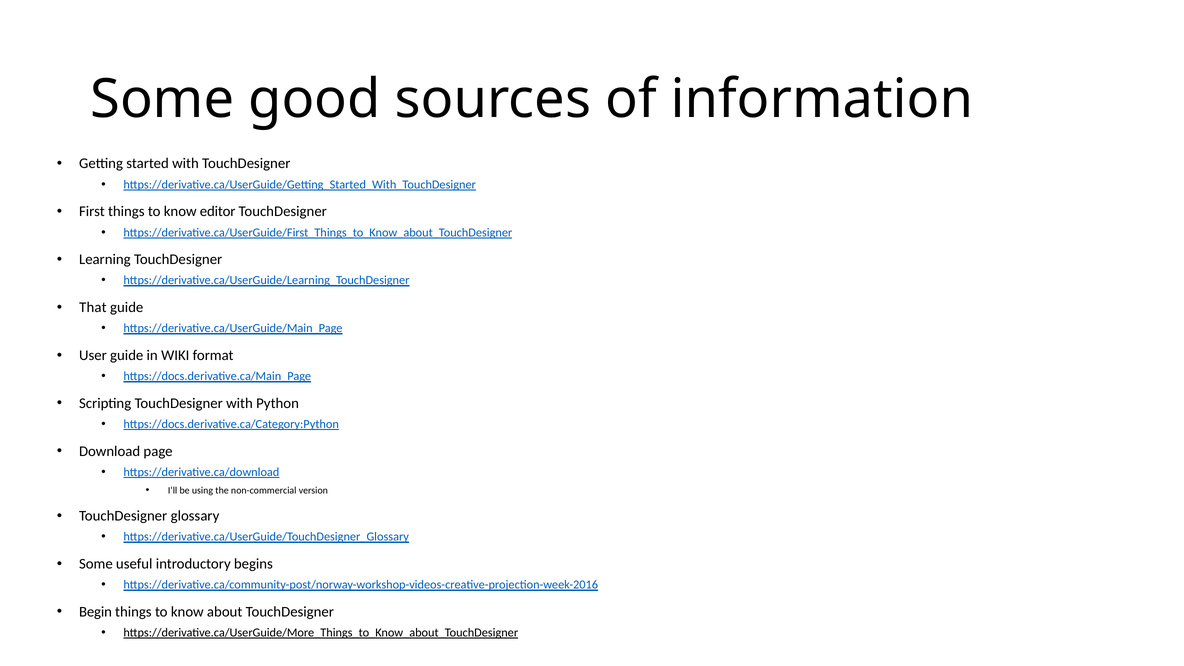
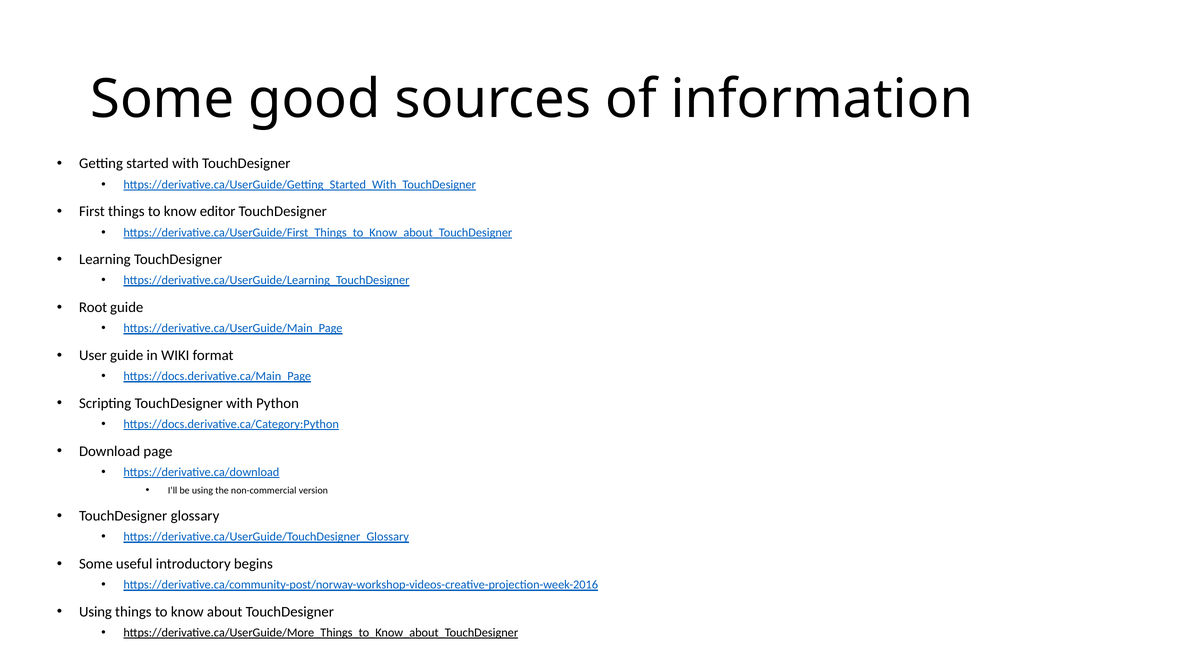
That: That -> Root
Begin at (95, 612): Begin -> Using
